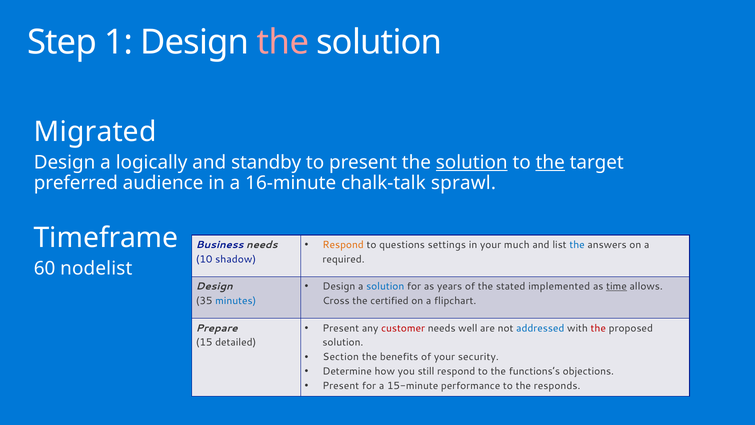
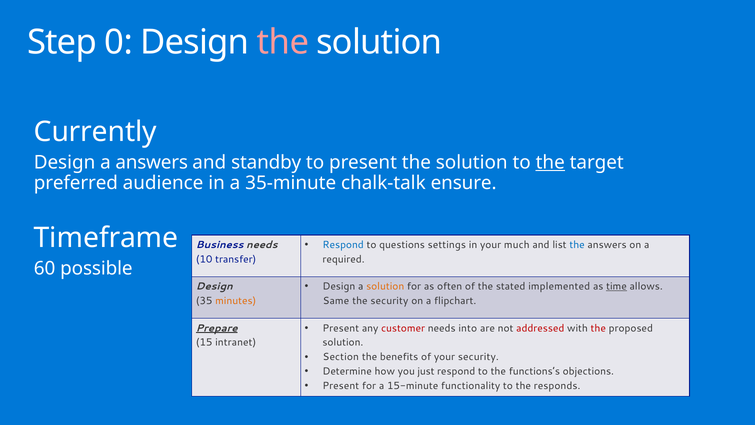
1: 1 -> 0
Migrated: Migrated -> Currently
a logically: logically -> answers
solution at (472, 162) underline: present -> none
16-minute: 16-minute -> 35-minute
sprawl: sprawl -> ensure
Respond at (343, 245) colour: orange -> blue
shadow: shadow -> transfer
nodelist: nodelist -> possible
solution at (385, 286) colour: blue -> orange
years: years -> often
minutes colour: blue -> orange
Cross: Cross -> Same
the certified: certified -> security
well: well -> into
addressed colour: blue -> red
Prepare underline: none -> present
detailed: detailed -> intranet
still: still -> just
performance: performance -> functionality
